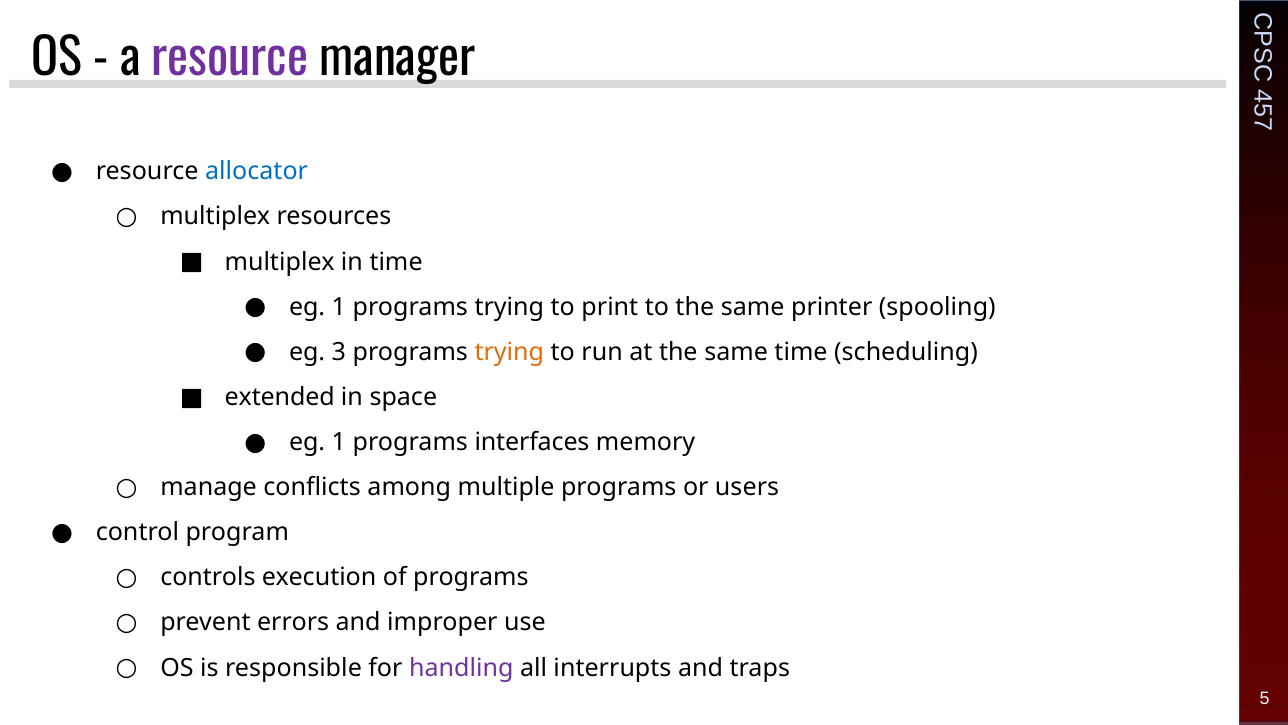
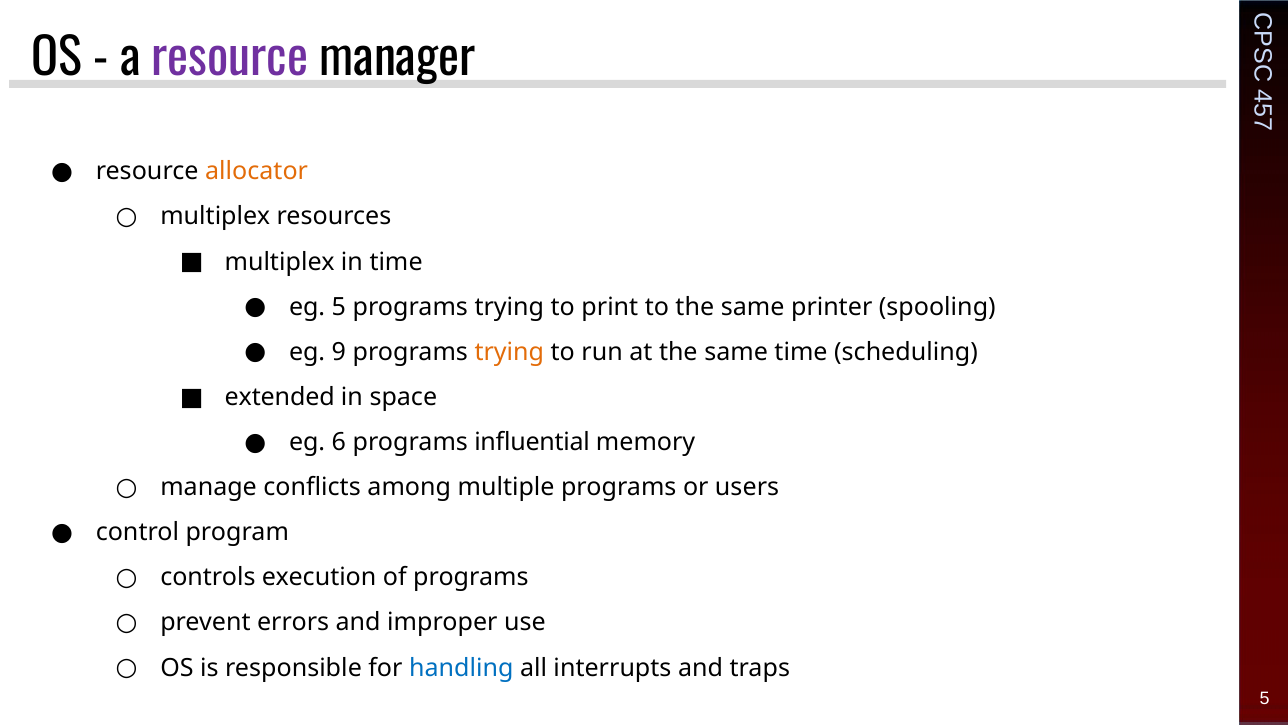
allocator colour: blue -> orange
1 at (339, 307): 1 -> 5
3: 3 -> 9
1 at (339, 442): 1 -> 6
interfaces: interfaces -> influential
handling colour: purple -> blue
